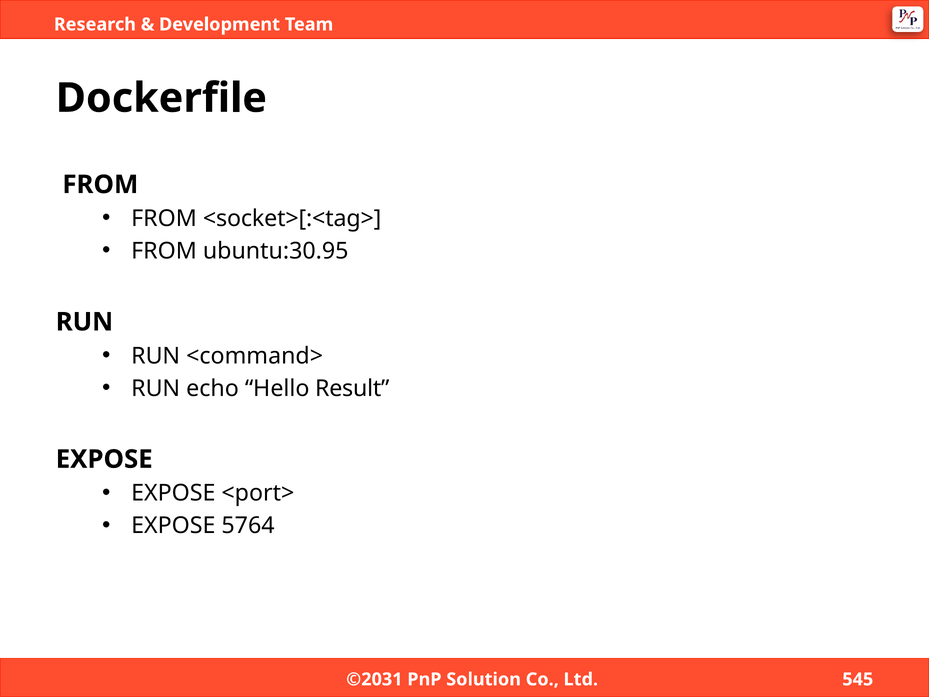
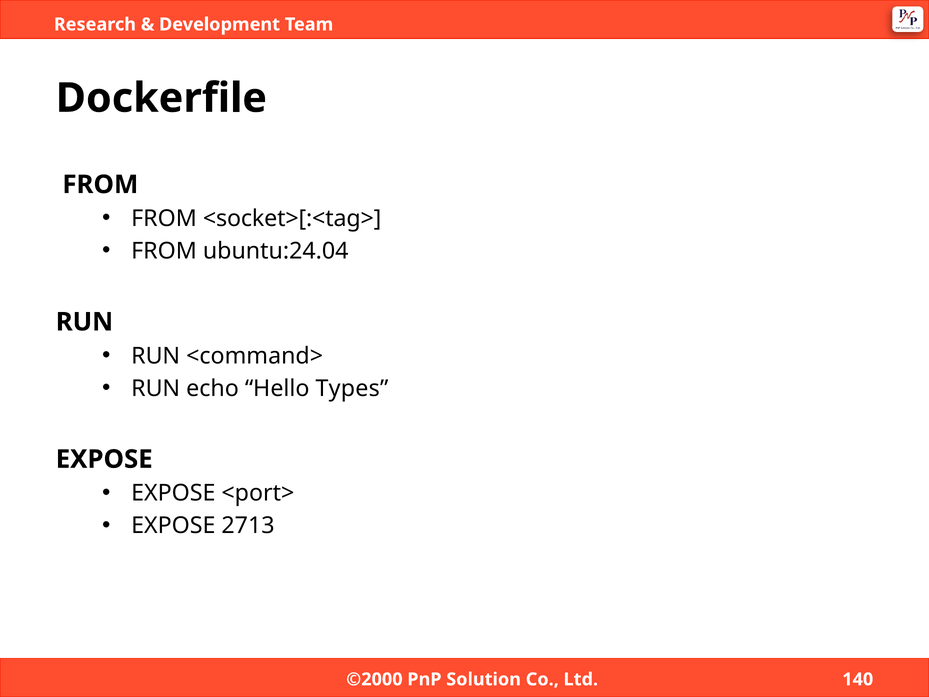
ubuntu:30.95: ubuntu:30.95 -> ubuntu:24.04
Result: Result -> Types
5764: 5764 -> 2713
©2031: ©2031 -> ©2000
545: 545 -> 140
